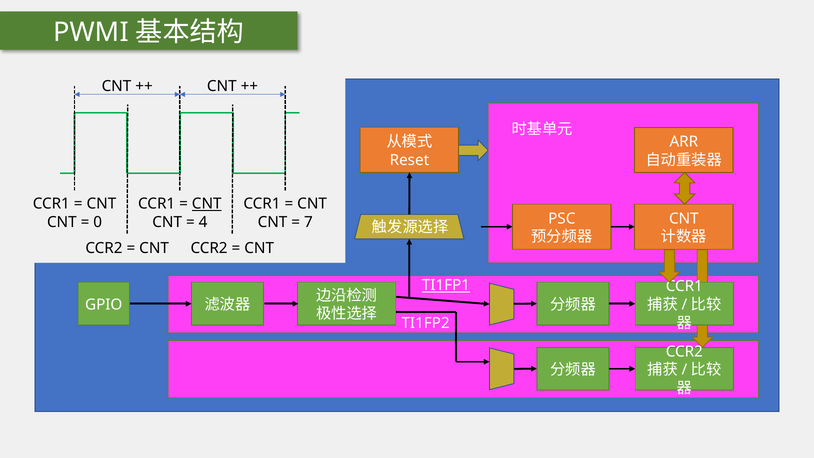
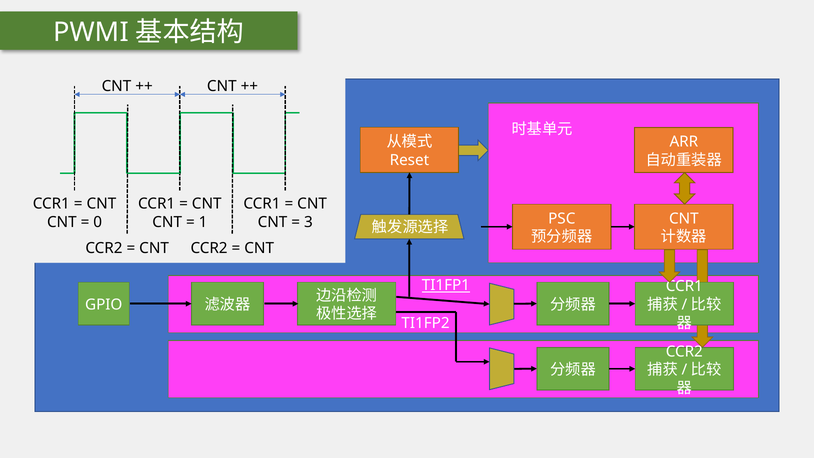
CNT at (207, 204) underline: present -> none
4: 4 -> 1
7: 7 -> 3
